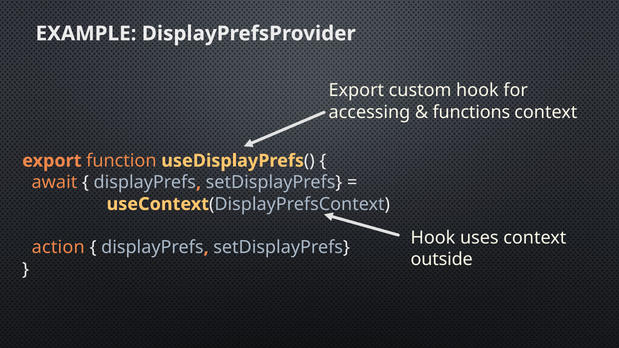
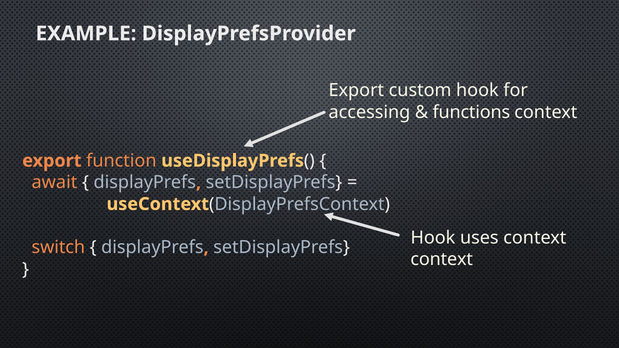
action: action -> switch
outside at (442, 260): outside -> context
